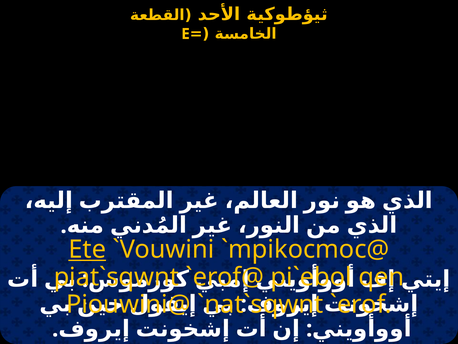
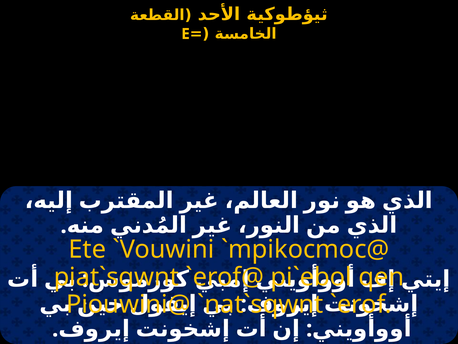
Ete underline: present -> none
